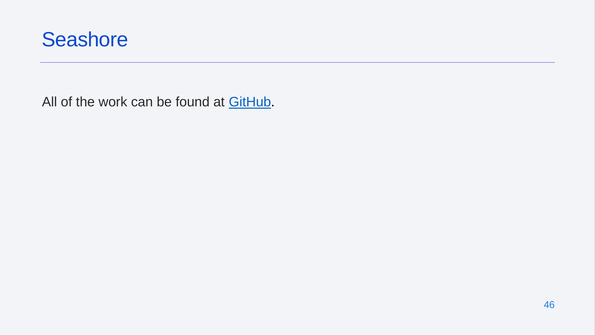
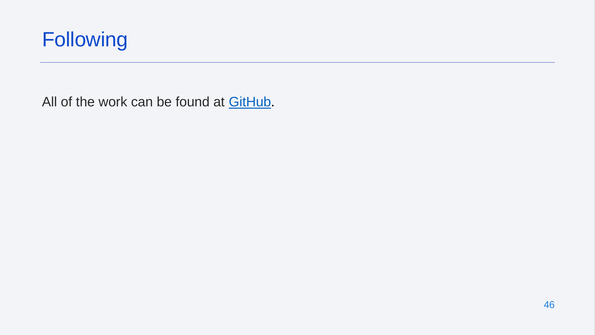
Seashore: Seashore -> Following
